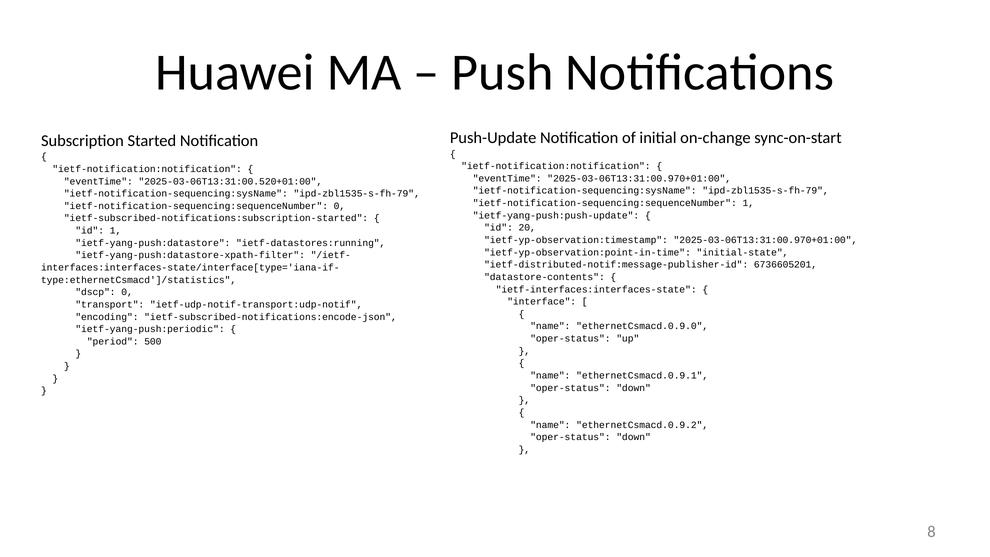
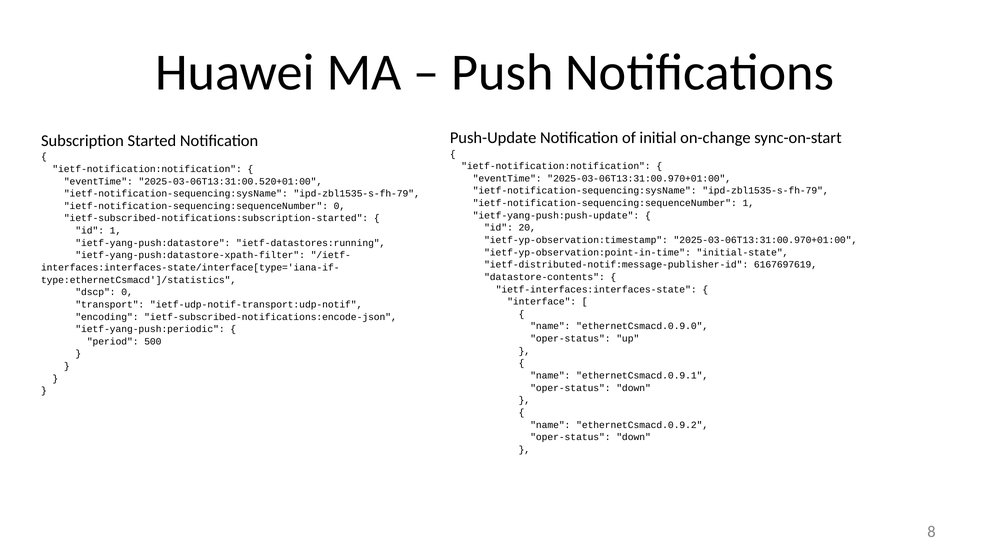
6736605201: 6736605201 -> 6167697619
